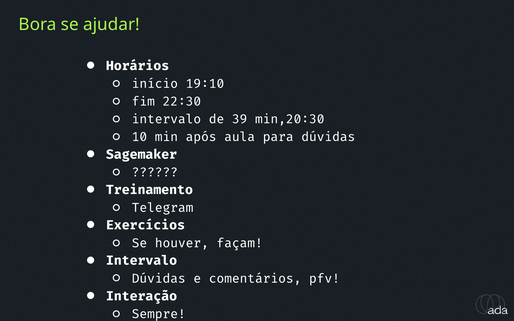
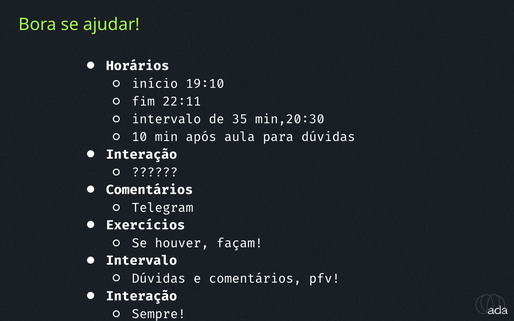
22:30: 22:30 -> 22:11
39: 39 -> 35
Sagemaker at (142, 155): Sagemaker -> Interação
Treinamento at (149, 190): Treinamento -> Comentários
